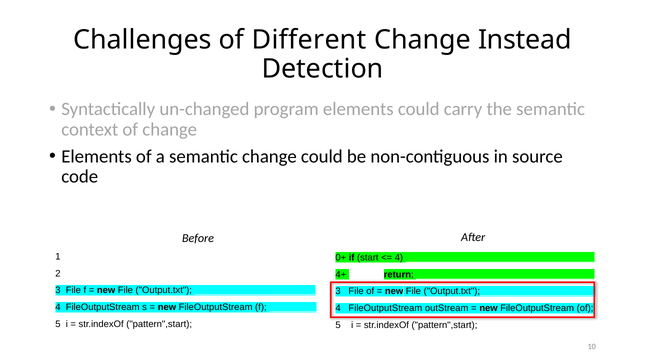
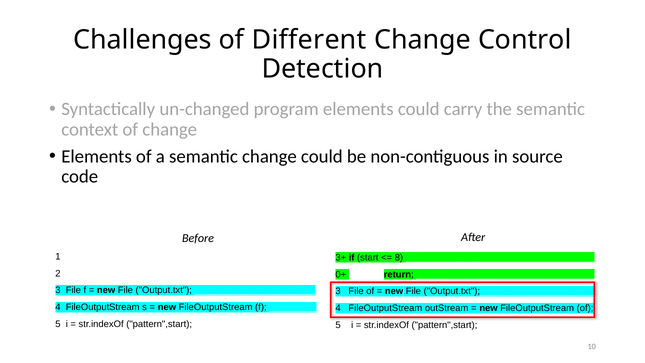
Instead: Instead -> Control
0+: 0+ -> 3+
4 at (399, 257): 4 -> 8
4+: 4+ -> 0+
